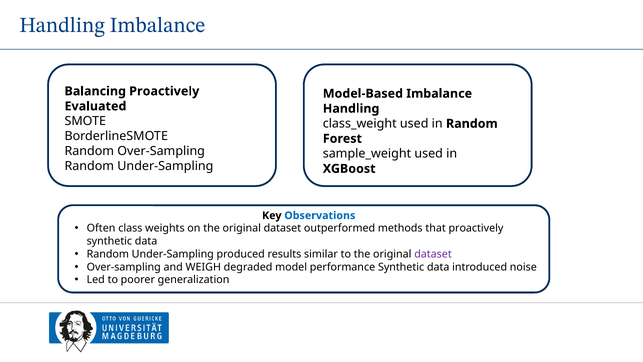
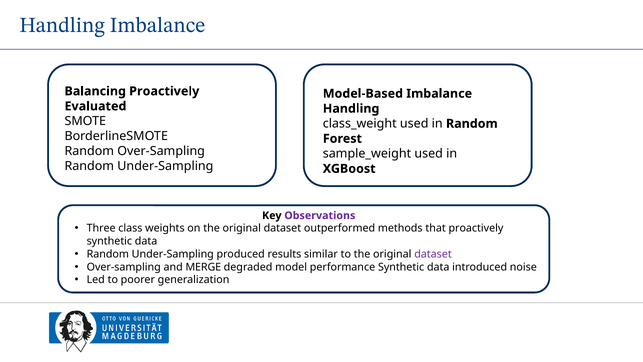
Observations colour: blue -> purple
Often: Often -> Three
WEIGH: WEIGH -> MERGE
